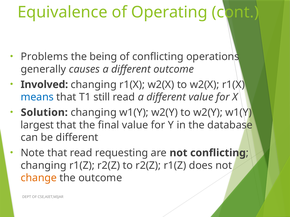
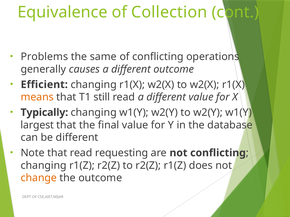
Operating: Operating -> Collection
being: being -> same
Involved: Involved -> Efficient
means colour: blue -> orange
Solution: Solution -> Typically
